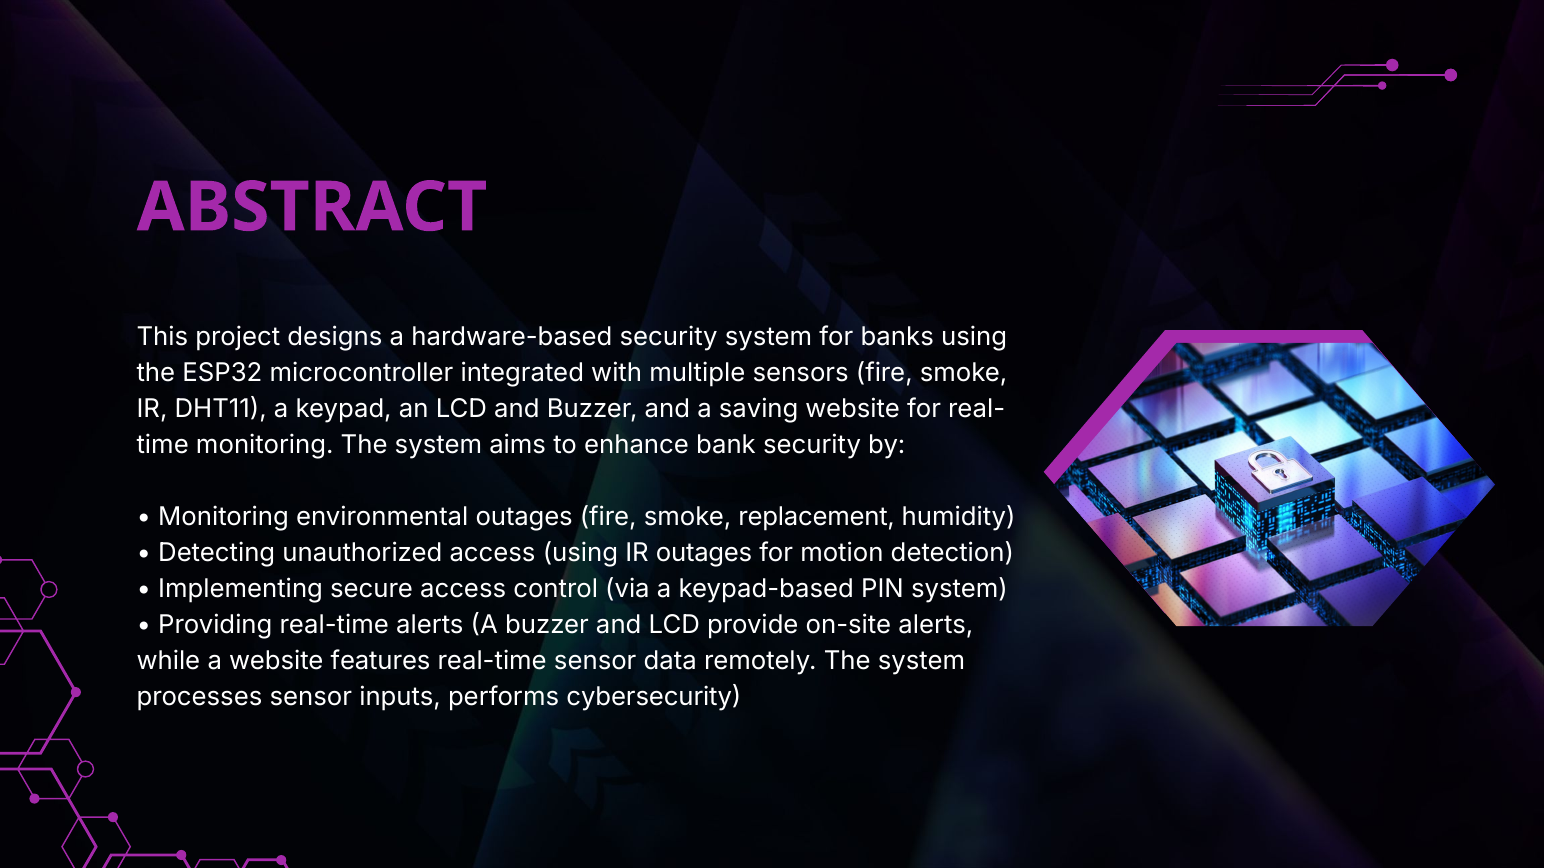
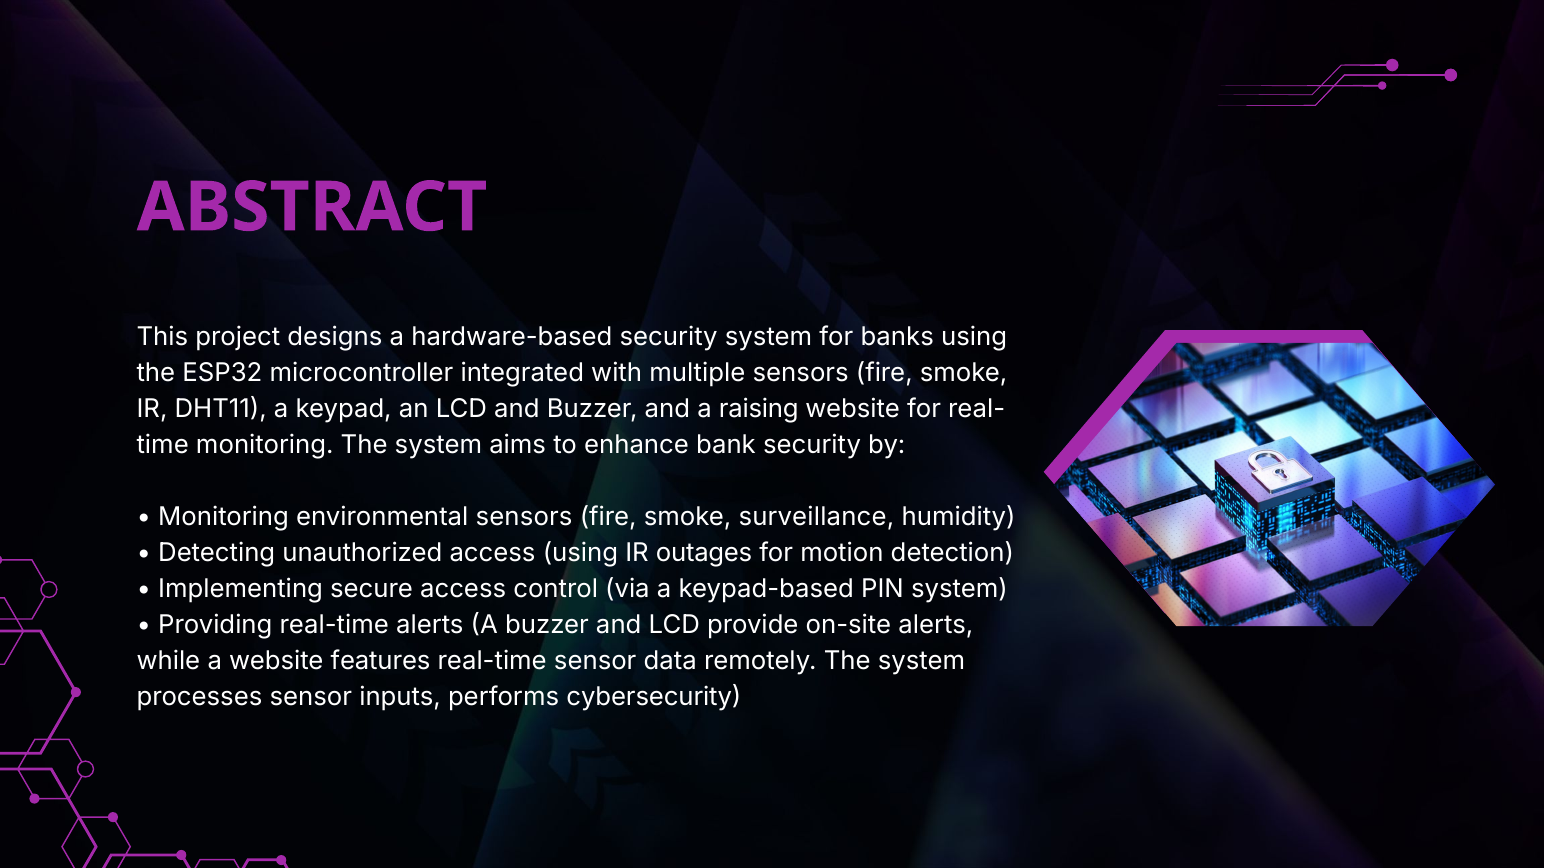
saving: saving -> raising
environmental outages: outages -> sensors
replacement: replacement -> surveillance
